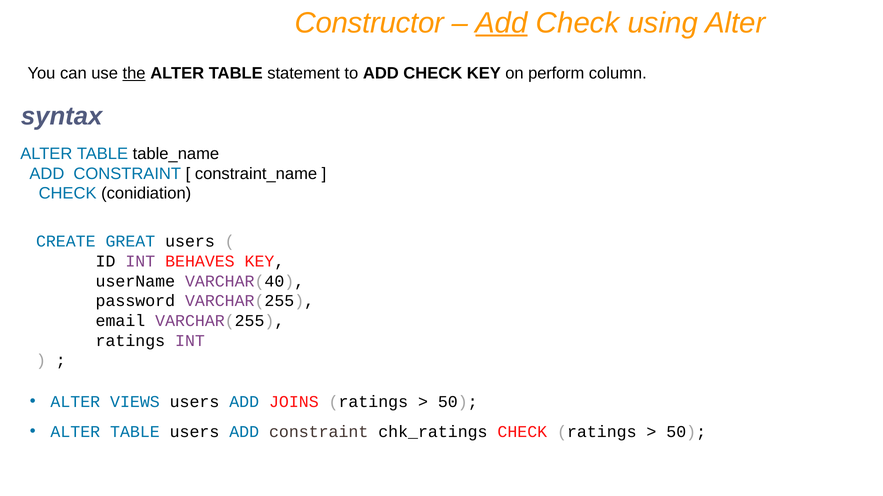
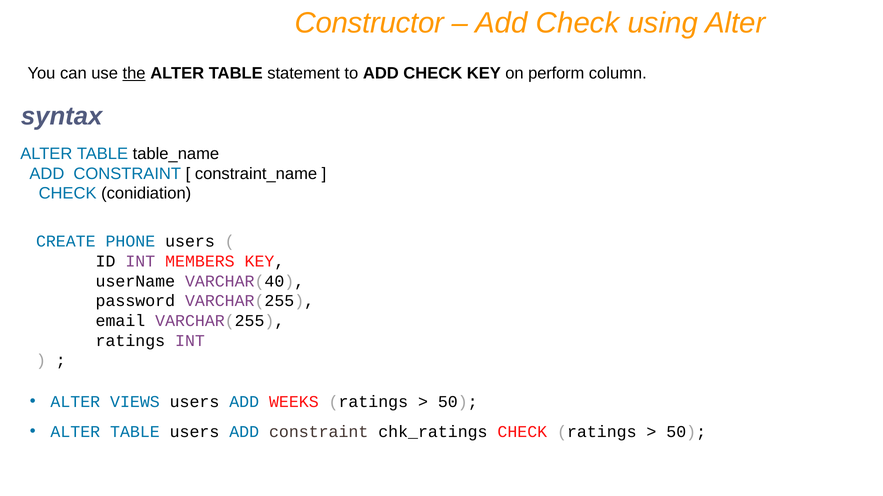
Add at (502, 23) underline: present -> none
GREAT: GREAT -> PHONE
BEHAVES: BEHAVES -> MEMBERS
JOINS: JOINS -> WEEKS
